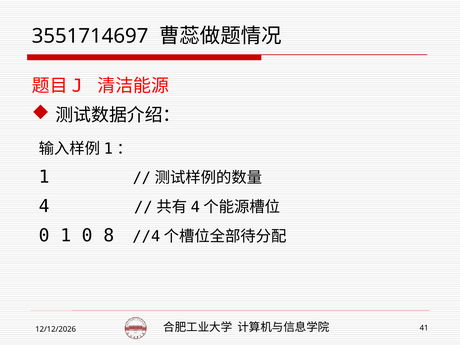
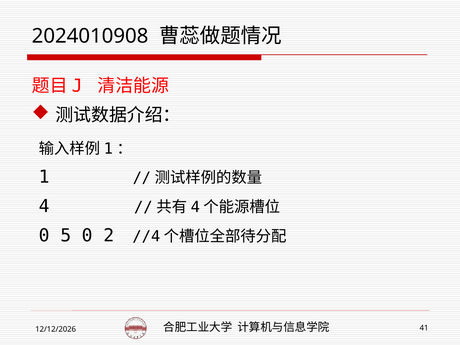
3551714697: 3551714697 -> 2024010908
0 1: 1 -> 5
8: 8 -> 2
